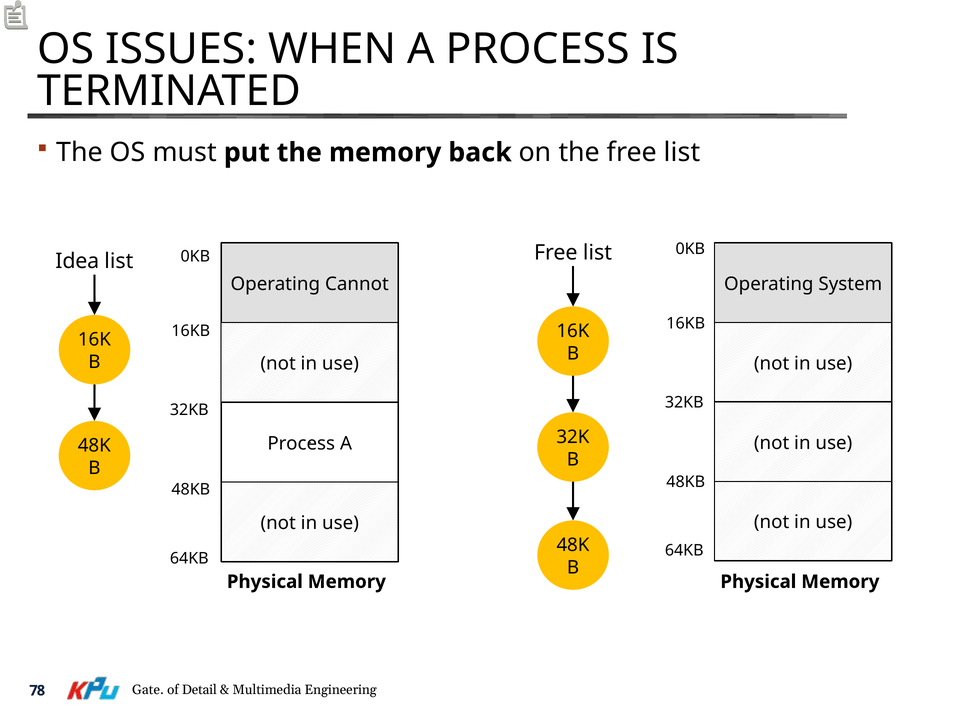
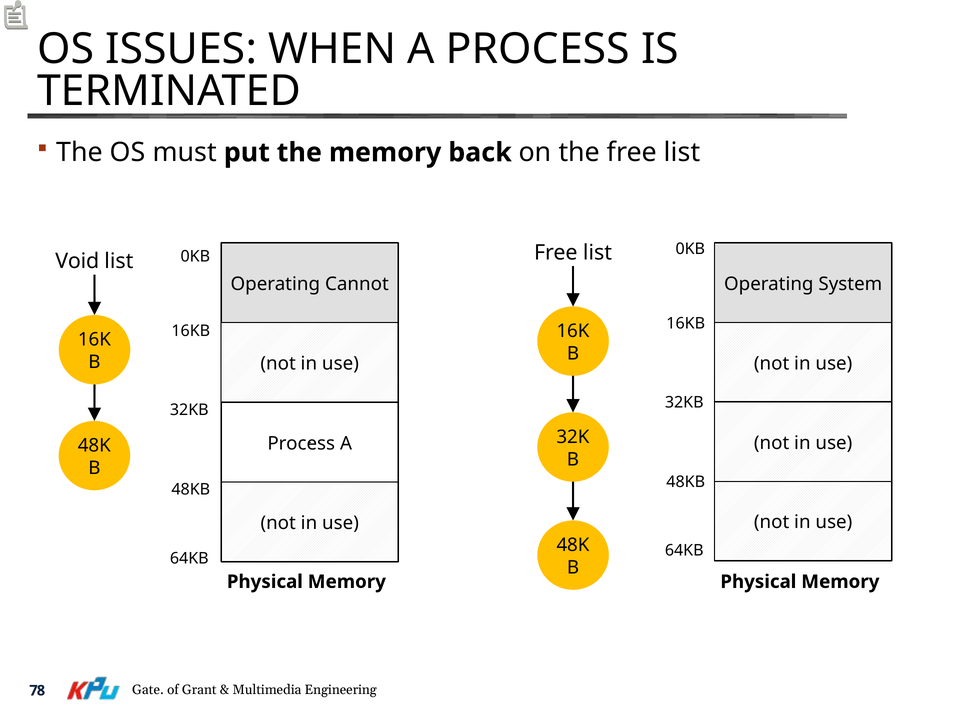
Idea: Idea -> Void
Detail: Detail -> Grant
